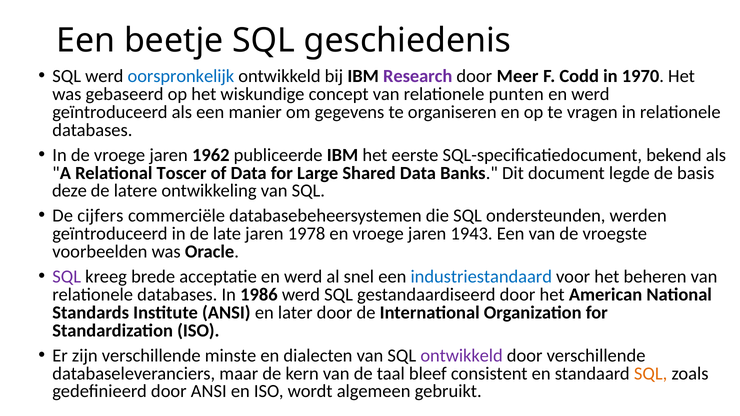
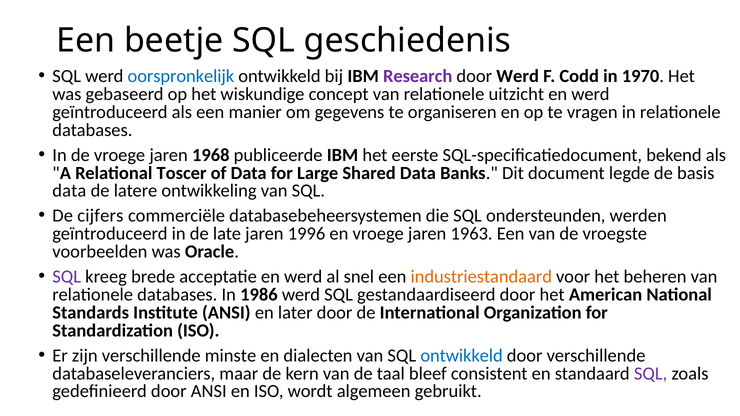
door Meer: Meer -> Werd
punten: punten -> uitzicht
1962: 1962 -> 1968
deze at (70, 191): deze -> data
1978: 1978 -> 1996
1943: 1943 -> 1963
industriestandaard colour: blue -> orange
ontwikkeld at (462, 356) colour: purple -> blue
SQL at (651, 374) colour: orange -> purple
